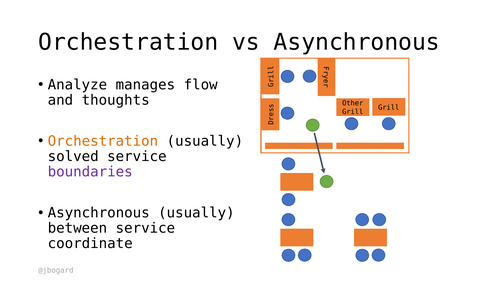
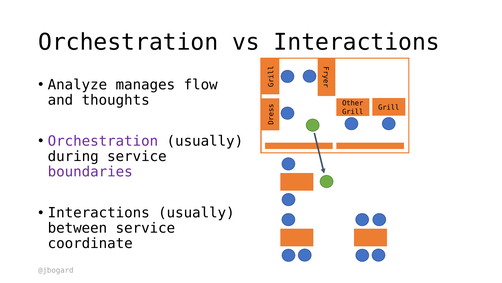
vs Asynchronous: Asynchronous -> Interactions
Orchestration at (103, 141) colour: orange -> purple
solved: solved -> during
Asynchronous at (99, 212): Asynchronous -> Interactions
